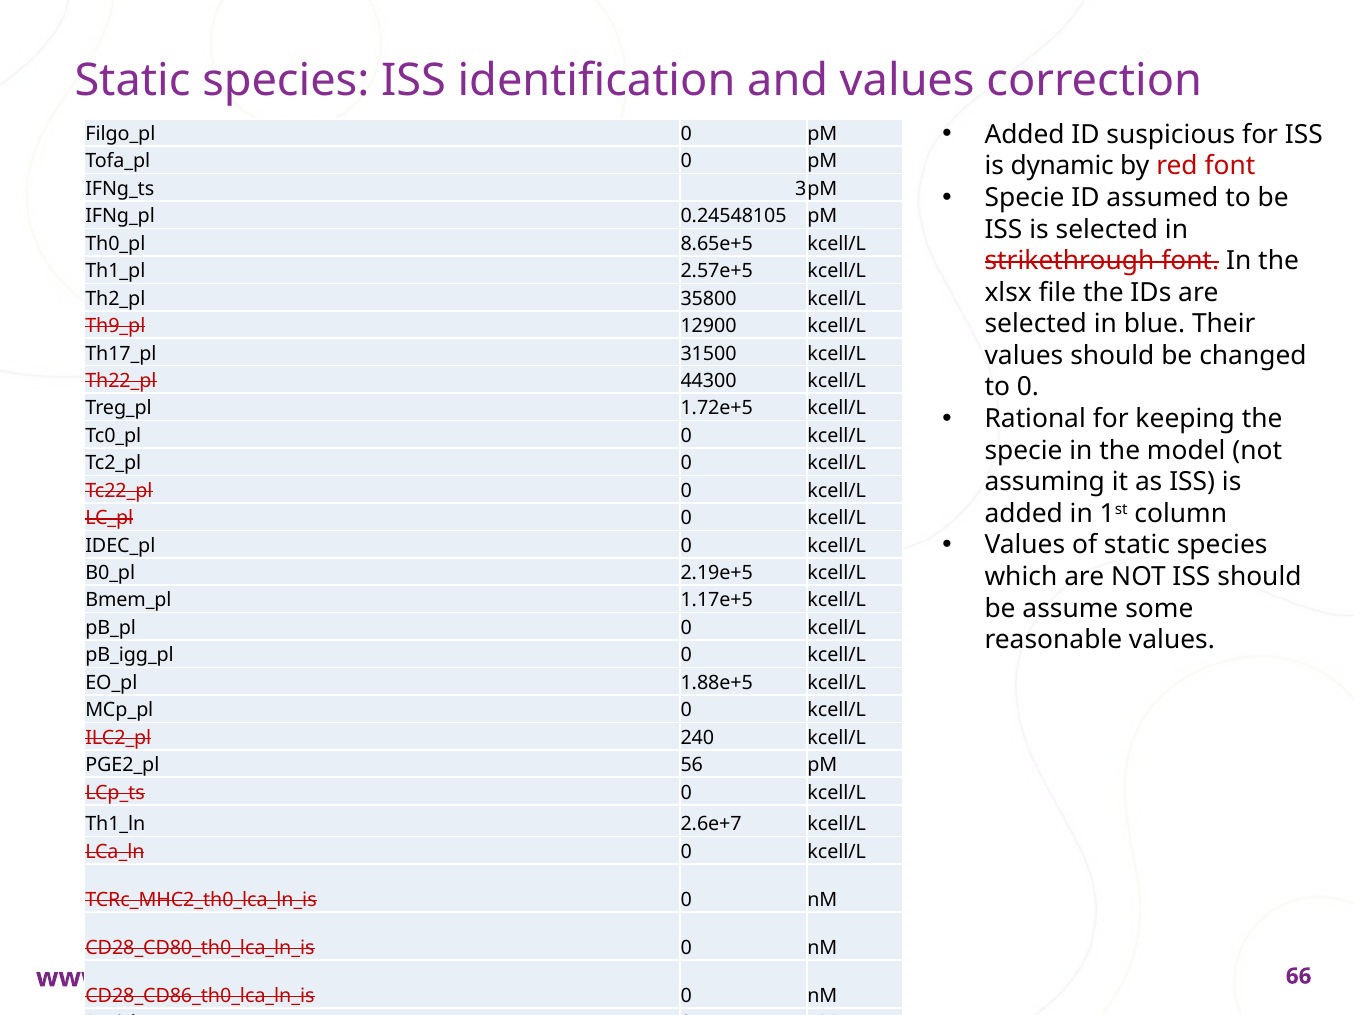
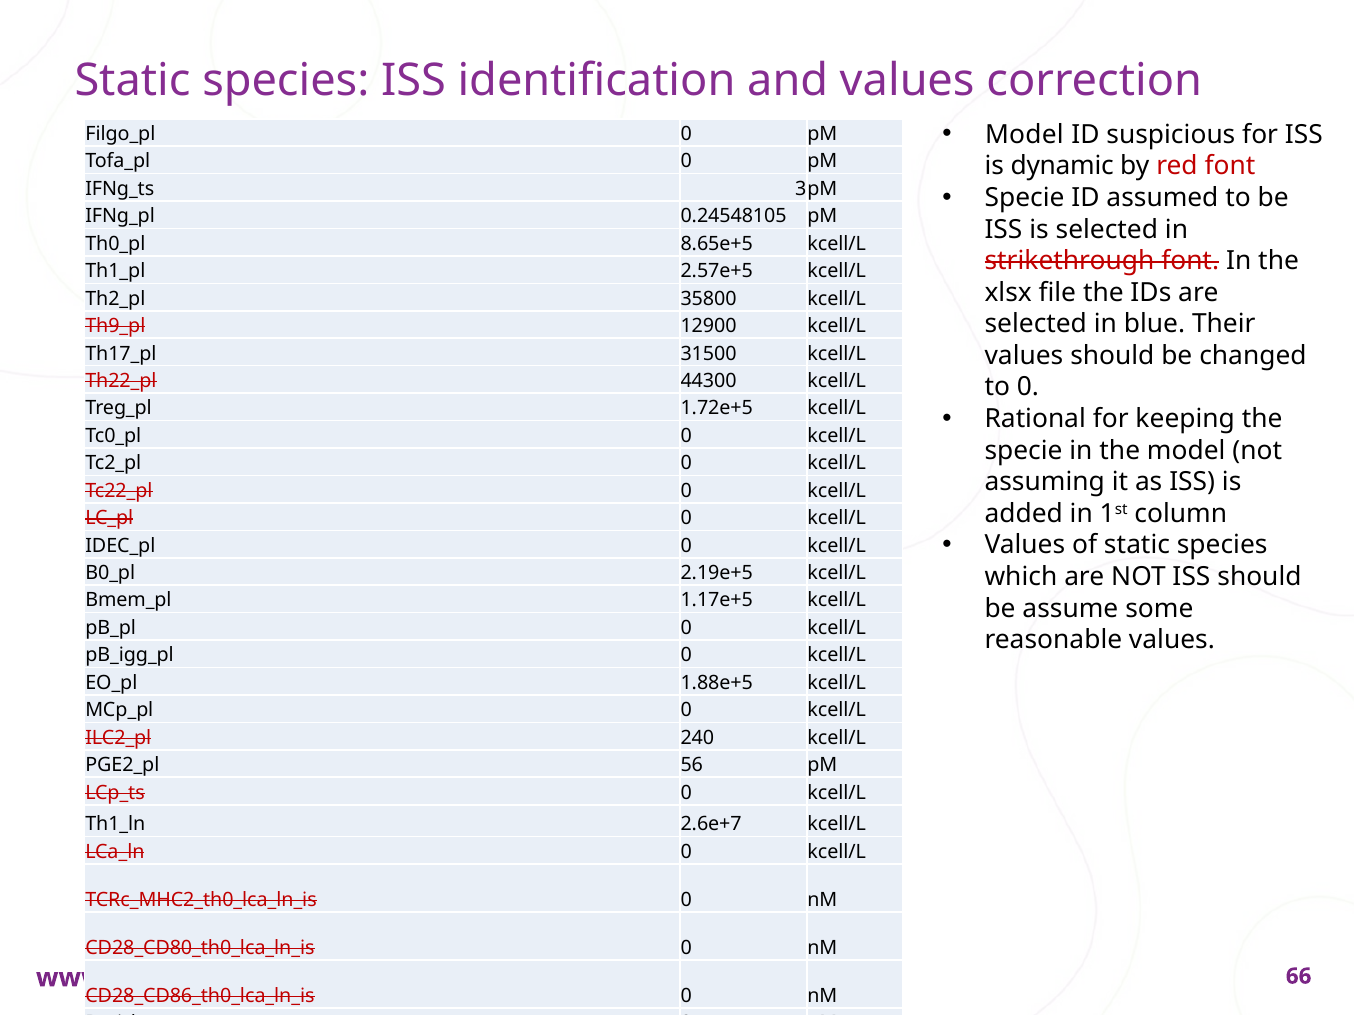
Added at (1025, 135): Added -> Model
